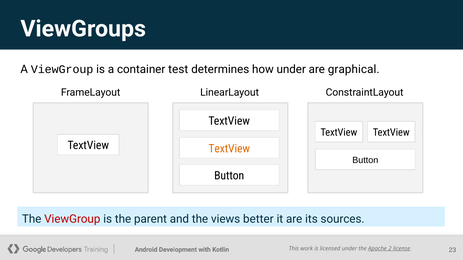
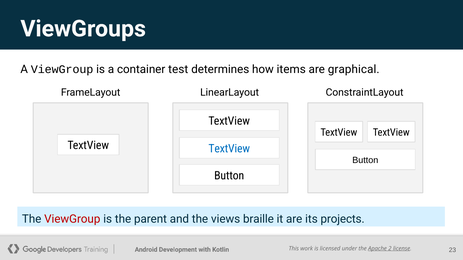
how under: under -> items
TextView at (229, 149) colour: orange -> blue
better: better -> braille
sources: sources -> projects
